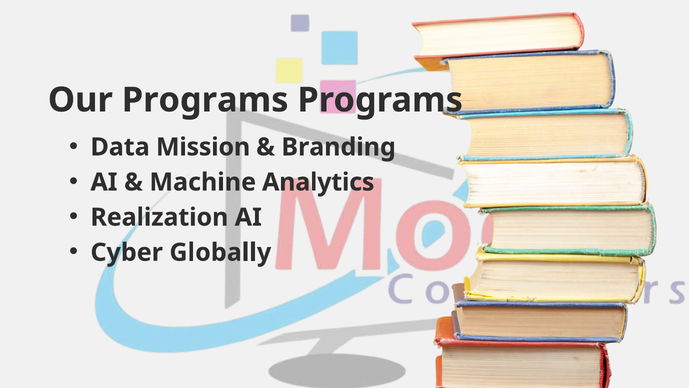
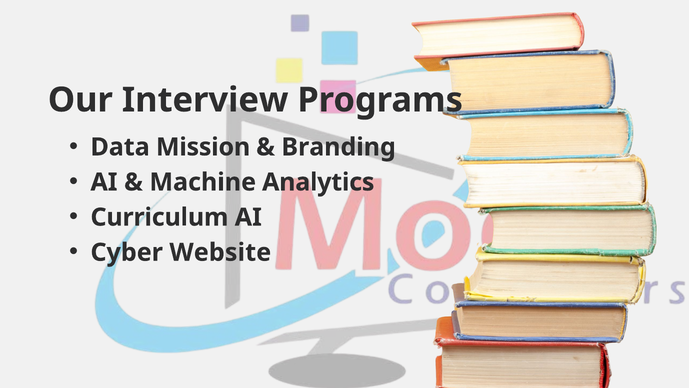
Our Programs: Programs -> Interview
Realization: Realization -> Curriculum
Globally: Globally -> Website
